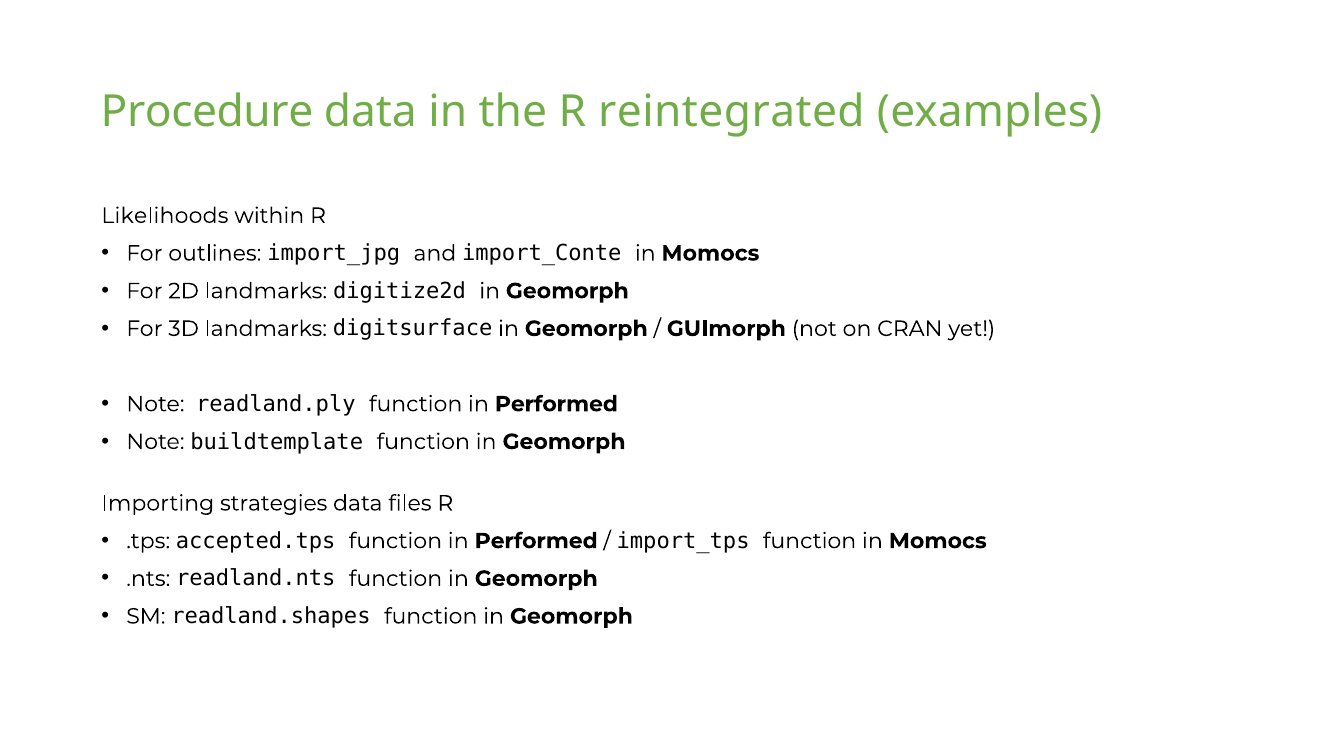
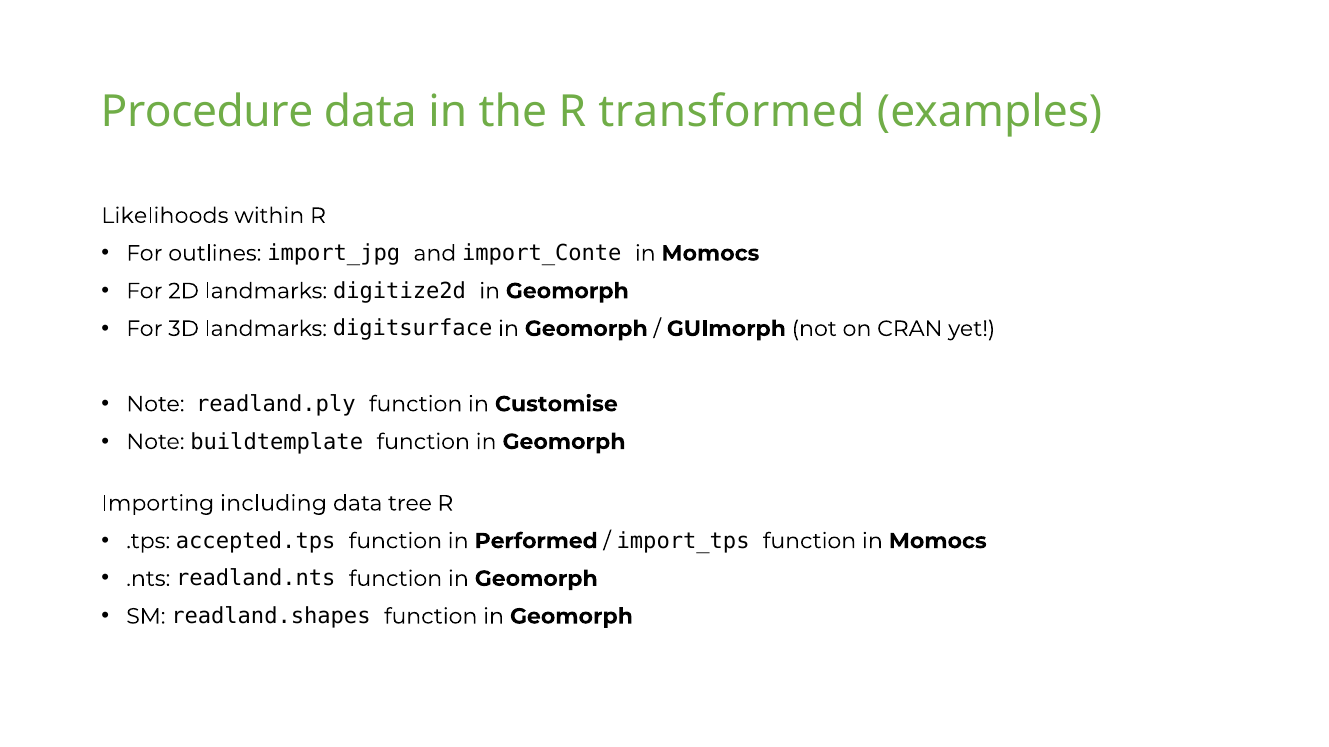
reintegrated: reintegrated -> transformed
readland.ply function in Performed: Performed -> Customise
strategies: strategies -> including
files: files -> tree
